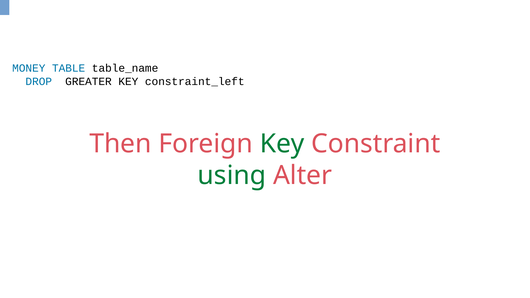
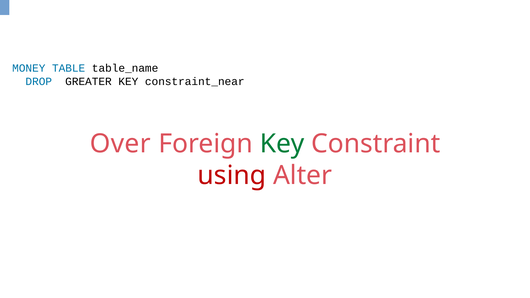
constraint_left: constraint_left -> constraint_near
Then: Then -> Over
using colour: green -> red
